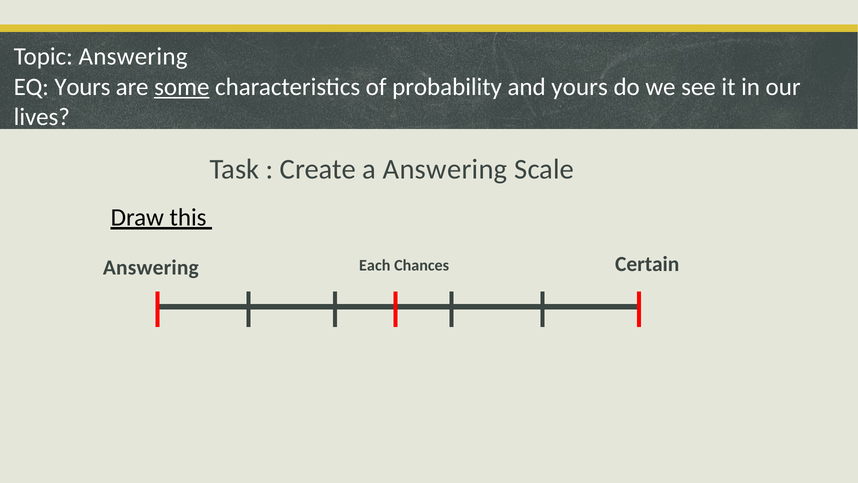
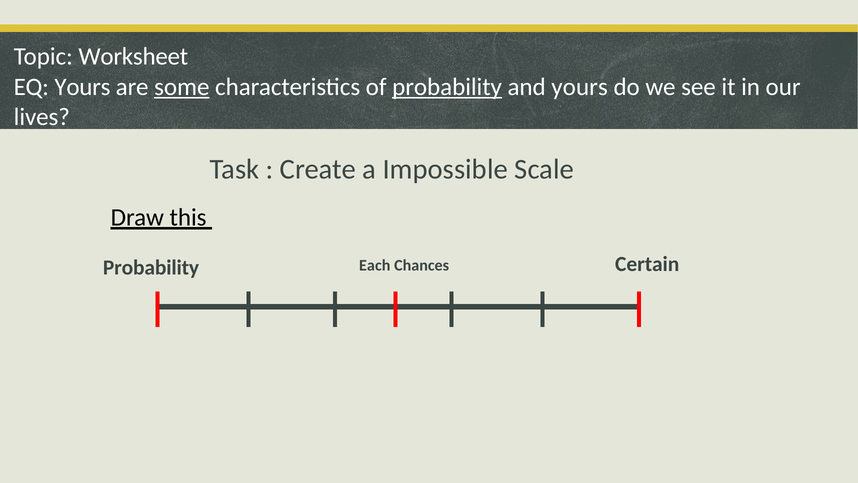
Topic Answering: Answering -> Worksheet
probability at (447, 87) underline: none -> present
a Answering: Answering -> Impossible
Answering at (151, 267): Answering -> Probability
